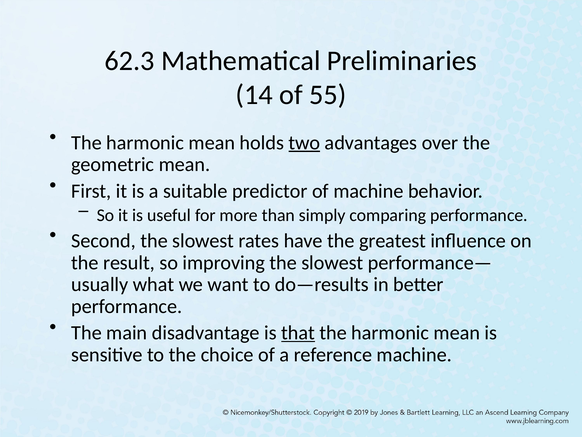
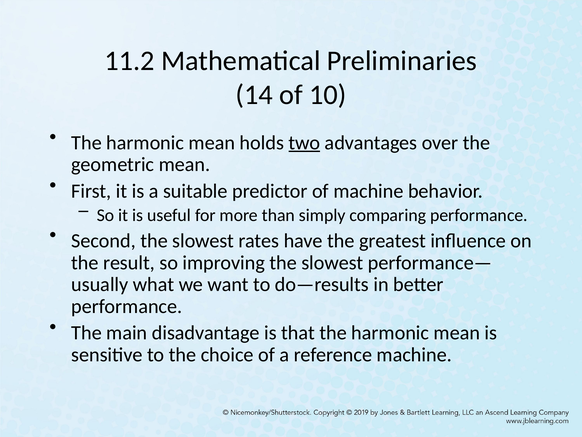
62.3: 62.3 -> 11.2
55: 55 -> 10
that underline: present -> none
